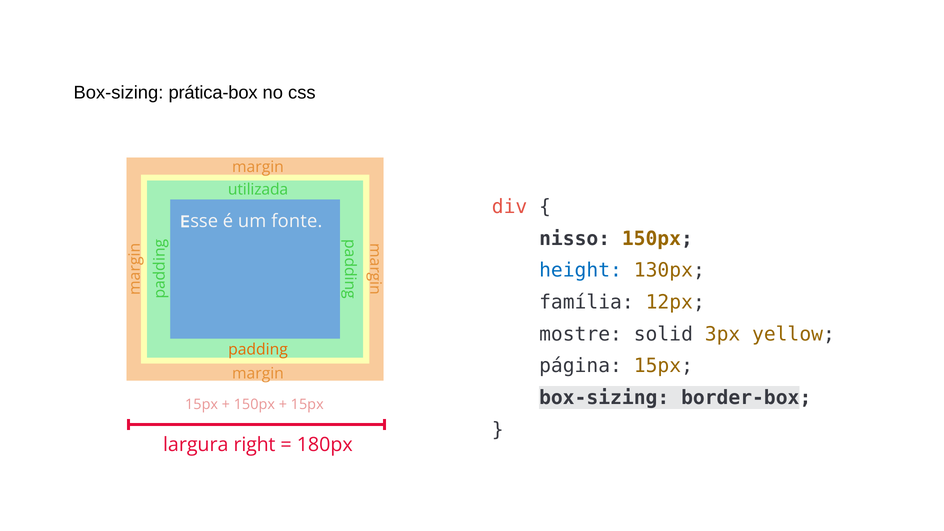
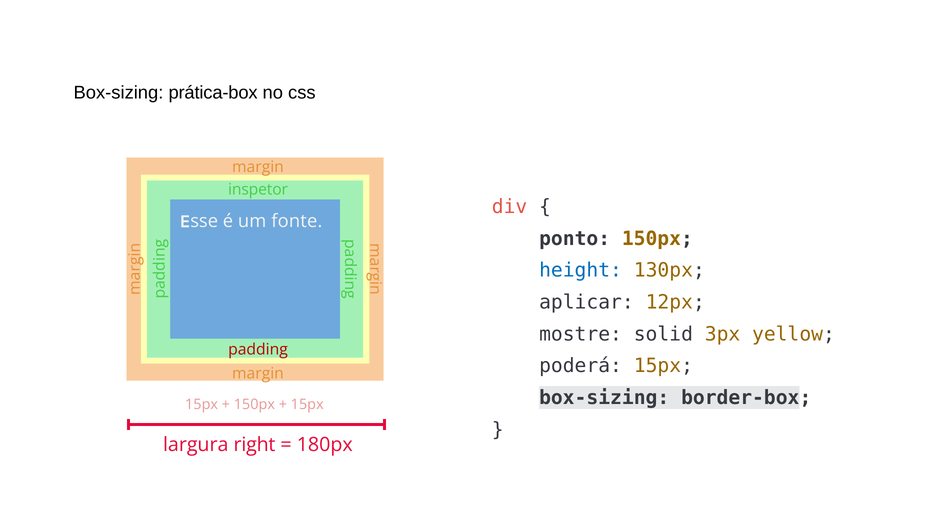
utilizada: utilizada -> inspetor
nisso: nisso -> ponto
família: família -> aplicar
padding colour: orange -> red
página: página -> poderá
